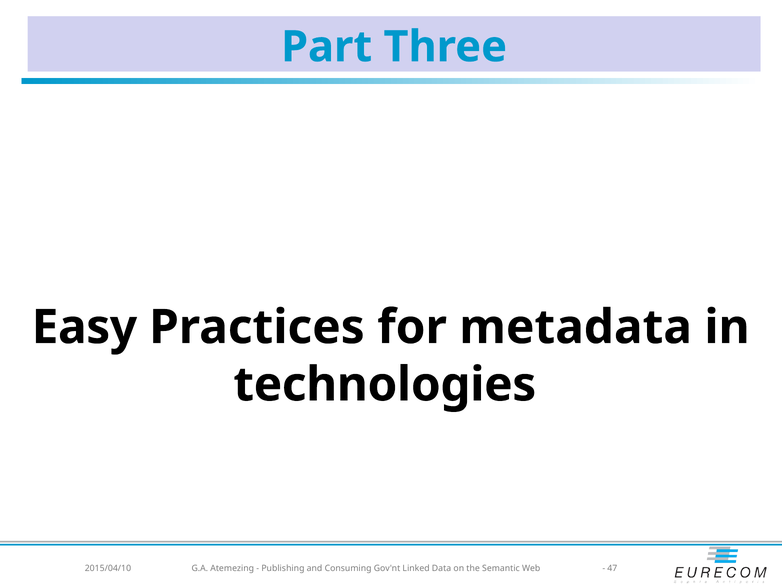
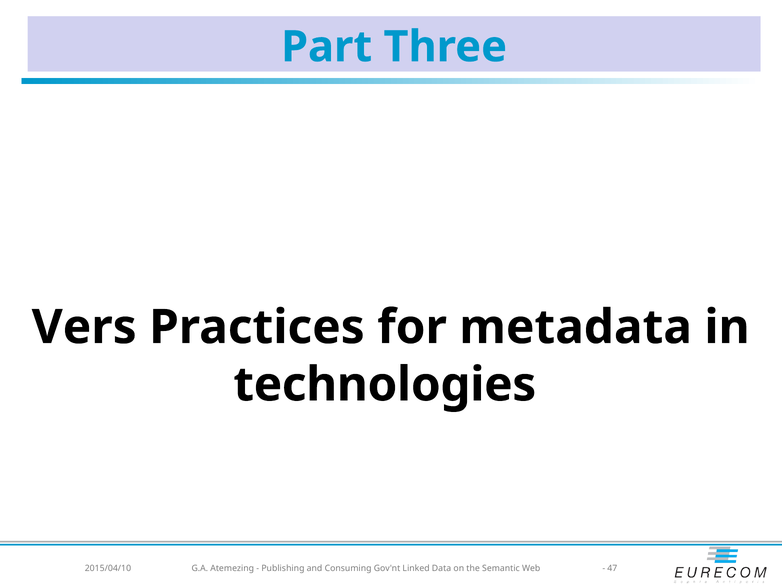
Easy: Easy -> Vers
